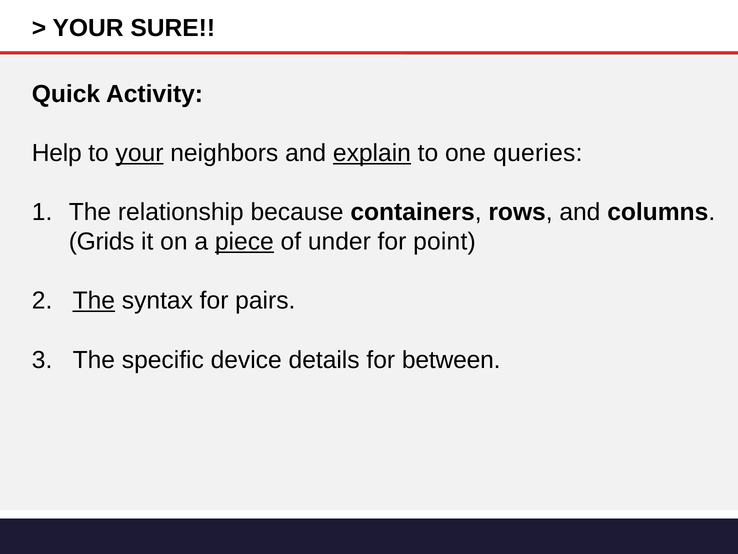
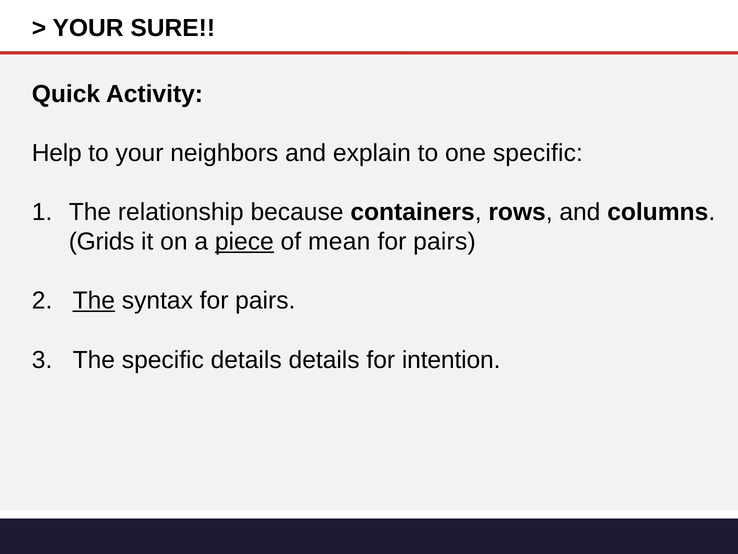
your at (140, 153) underline: present -> none
explain underline: present -> none
one queries: queries -> specific
under: under -> mean
point at (444, 242): point -> pairs
specific device: device -> details
between: between -> intention
